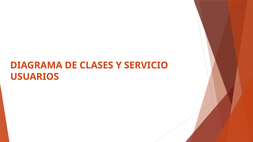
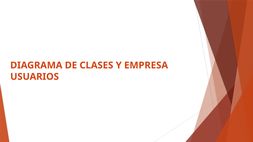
SERVICIO: SERVICIO -> EMPRESA
